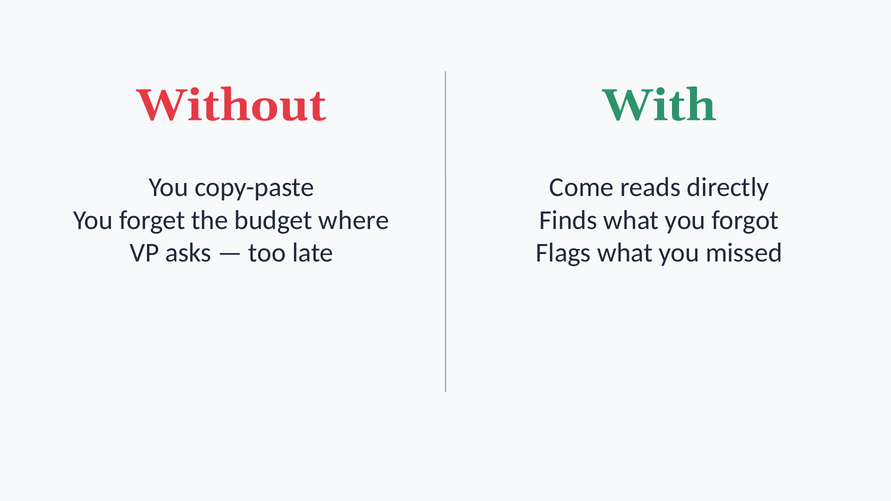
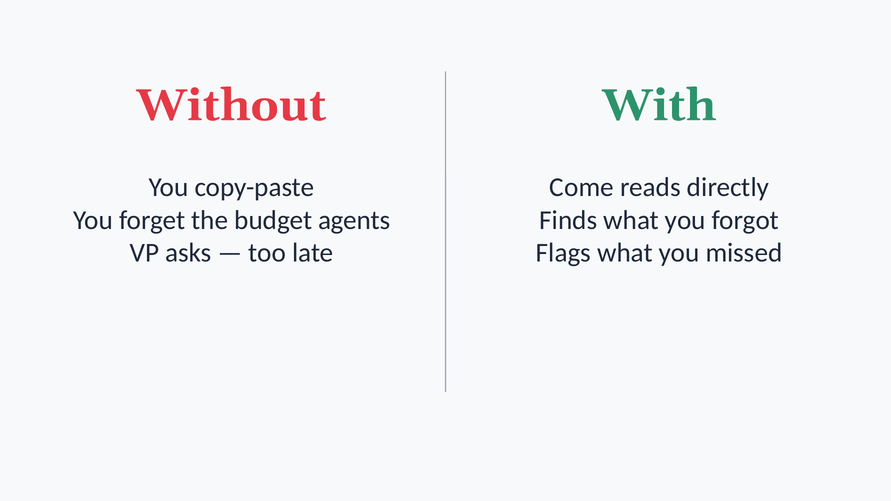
where: where -> agents
